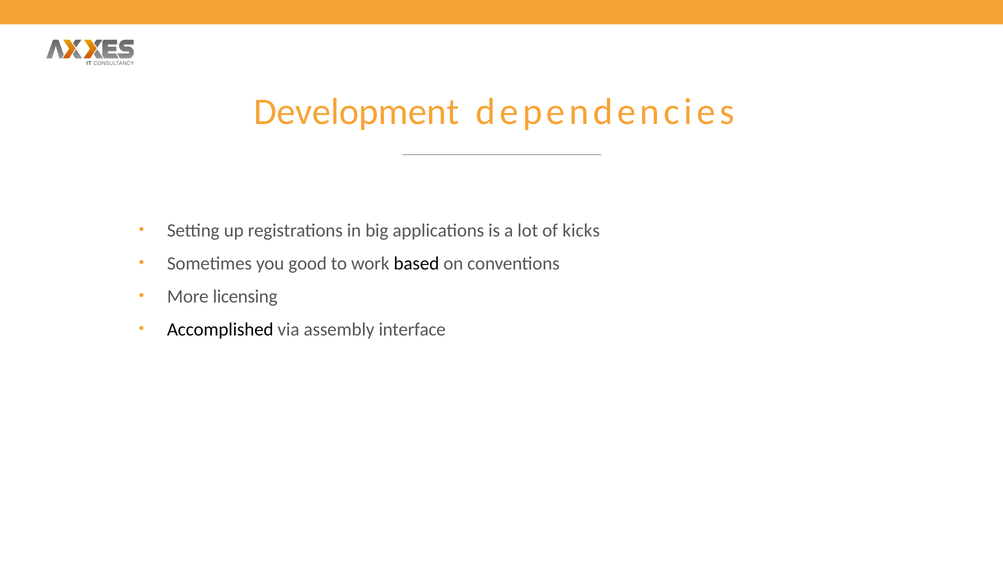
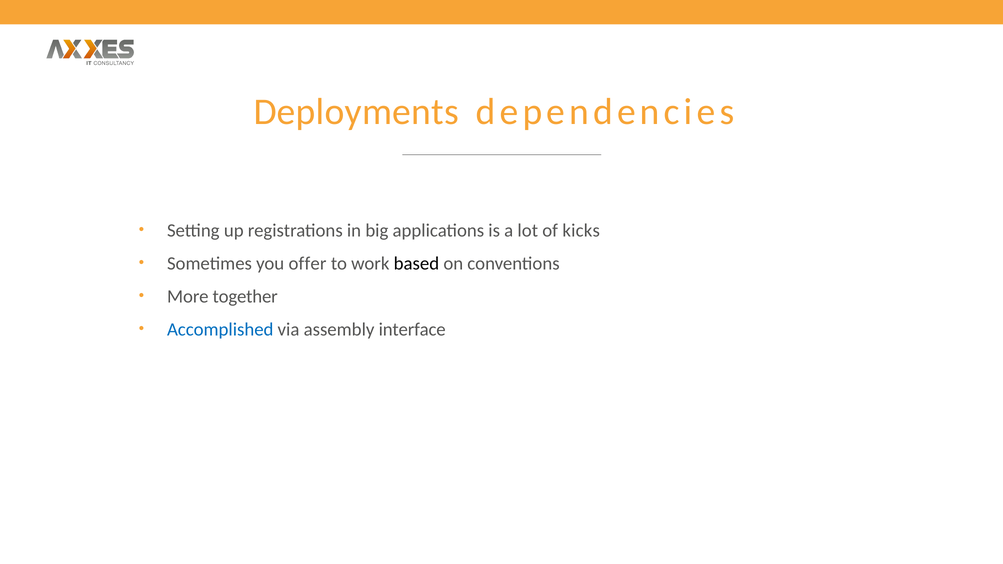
Development: Development -> Deployments
good: good -> offer
licensing: licensing -> together
Accomplished colour: black -> blue
